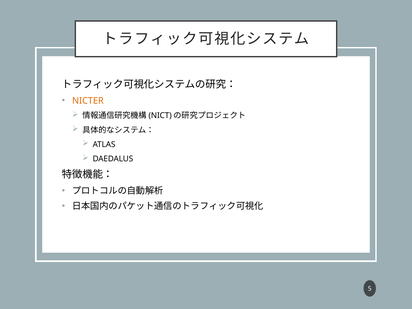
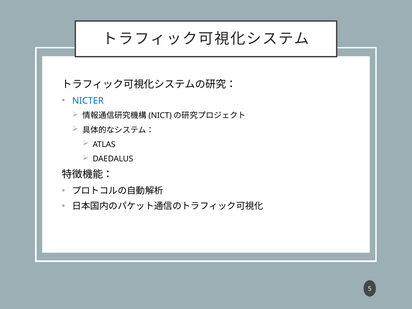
NICTER colour: orange -> blue
